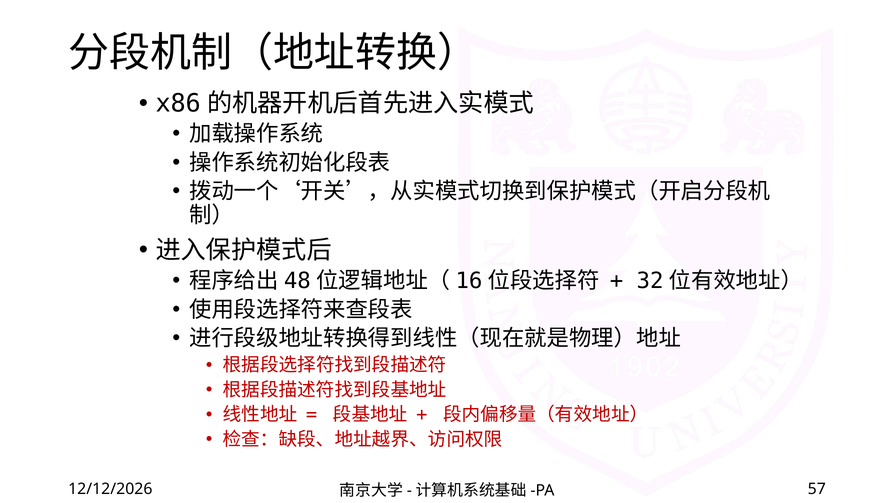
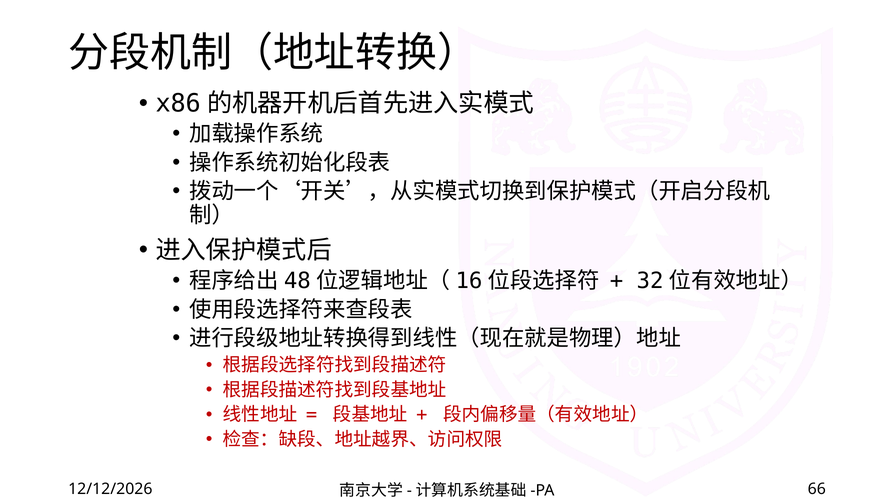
57: 57 -> 66
